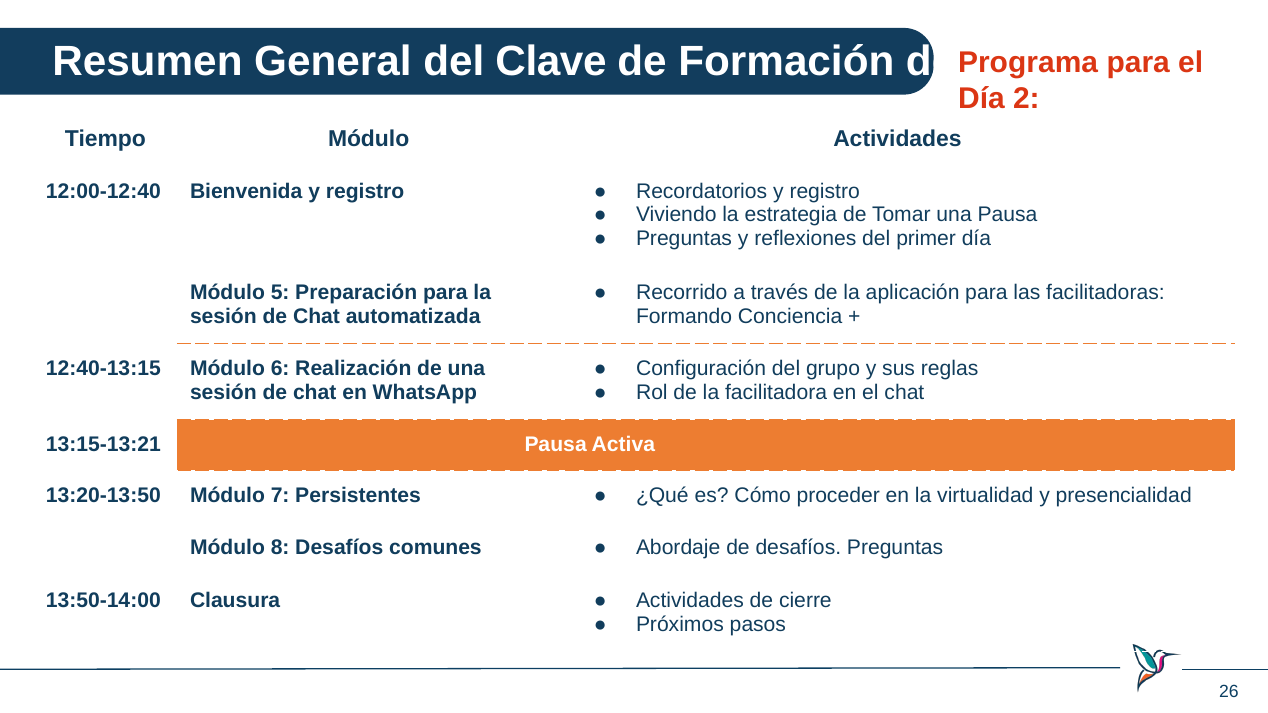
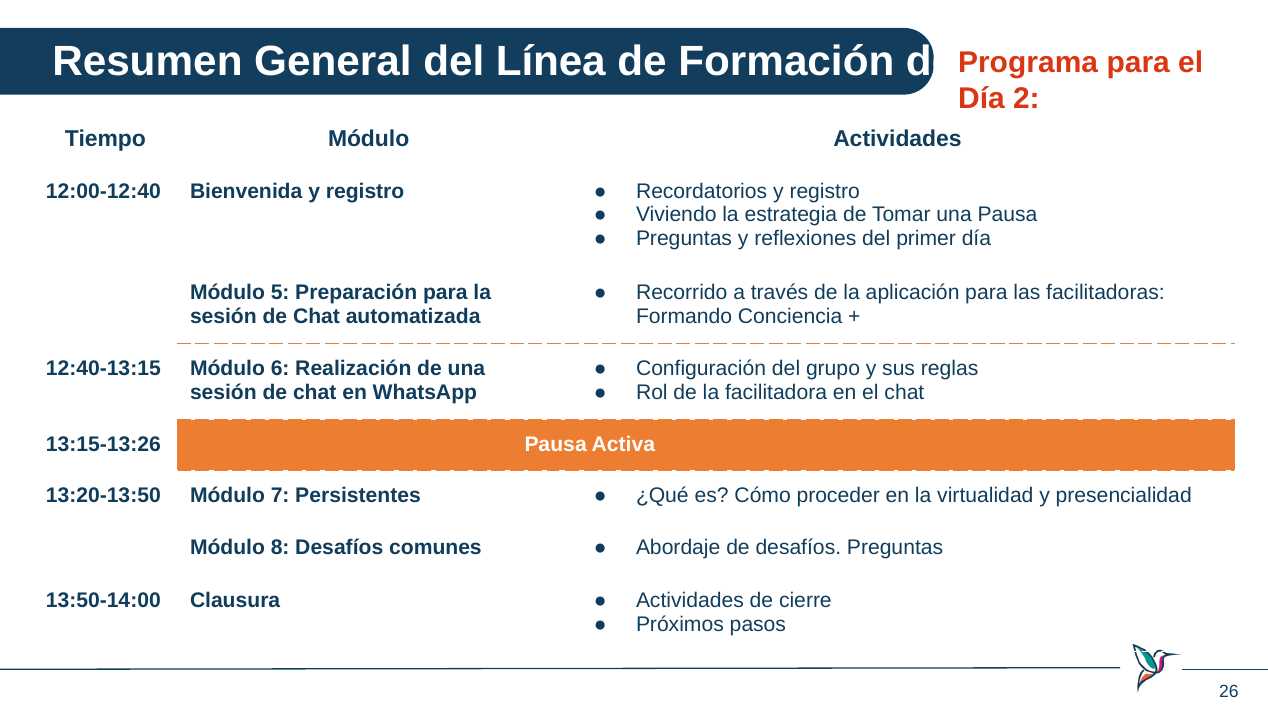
Clave: Clave -> Línea
13:15-13:21: 13:15-13:21 -> 13:15-13:26
